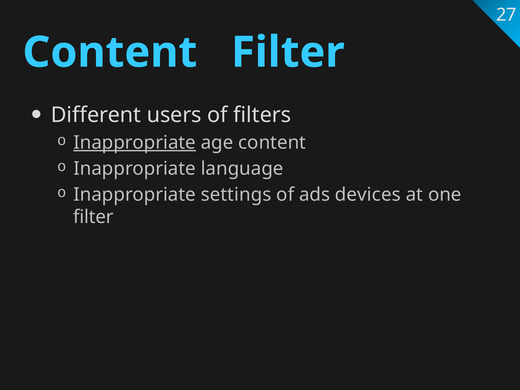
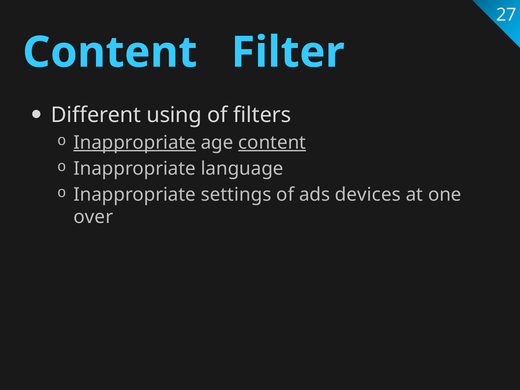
users: users -> using
content at (272, 143) underline: none -> present
filter at (93, 217): filter -> over
